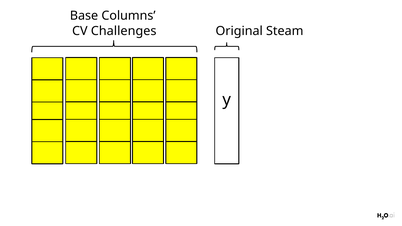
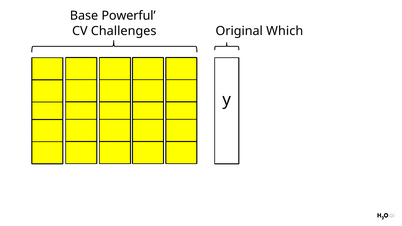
Columns: Columns -> Powerful
Steam: Steam -> Which
